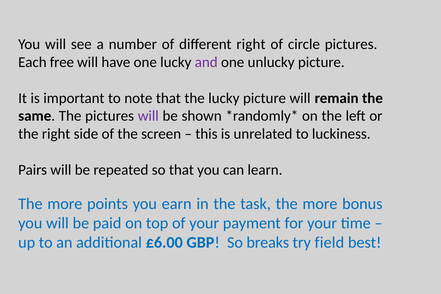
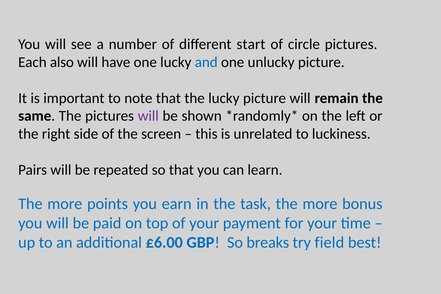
different right: right -> start
free: free -> also
and colour: purple -> blue
